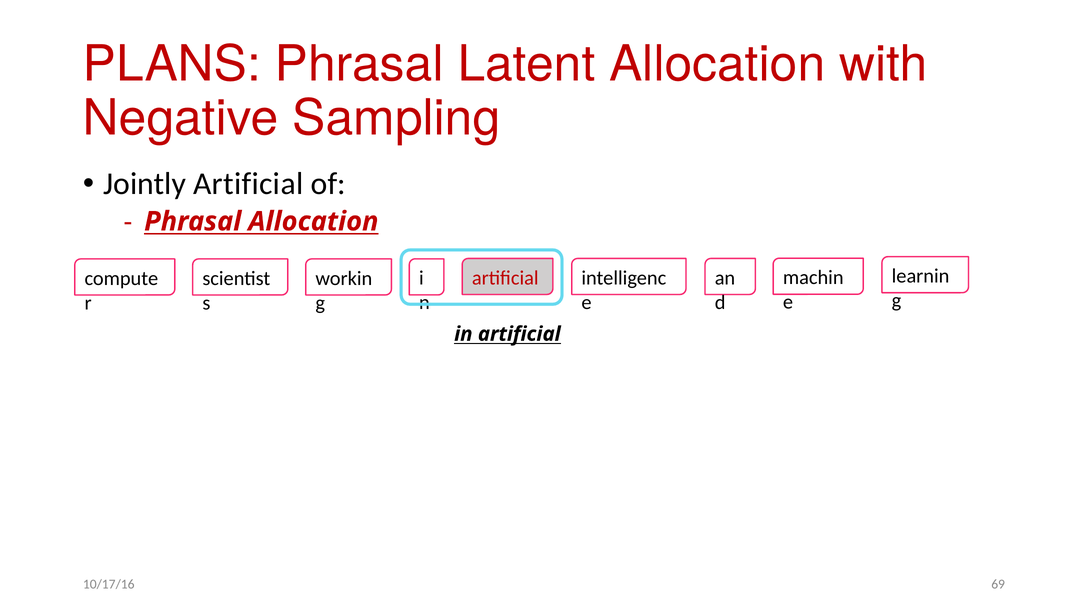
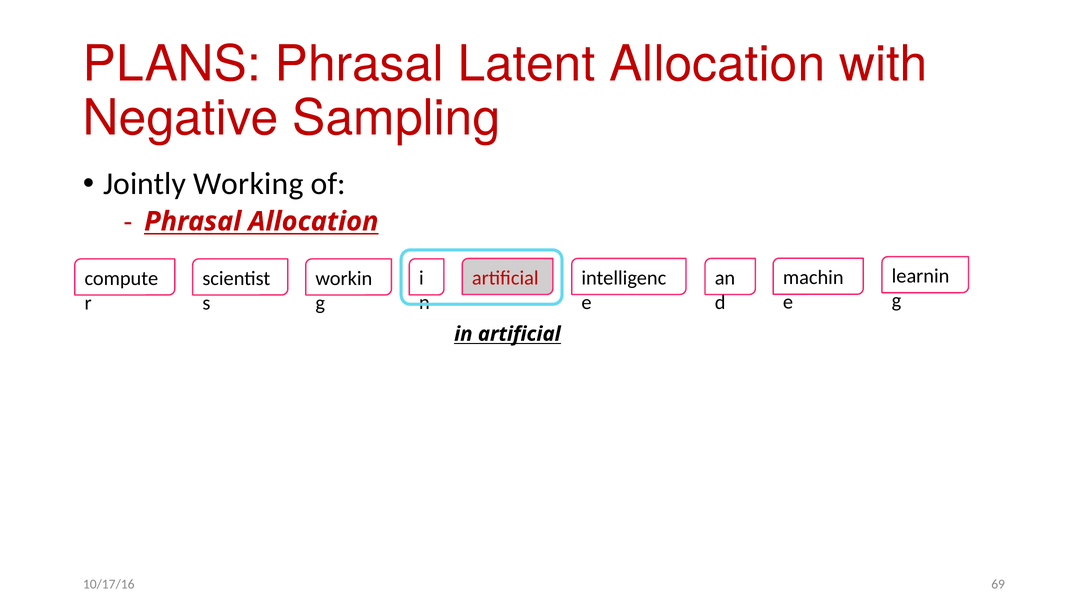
Jointly Artificial: Artificial -> Working
